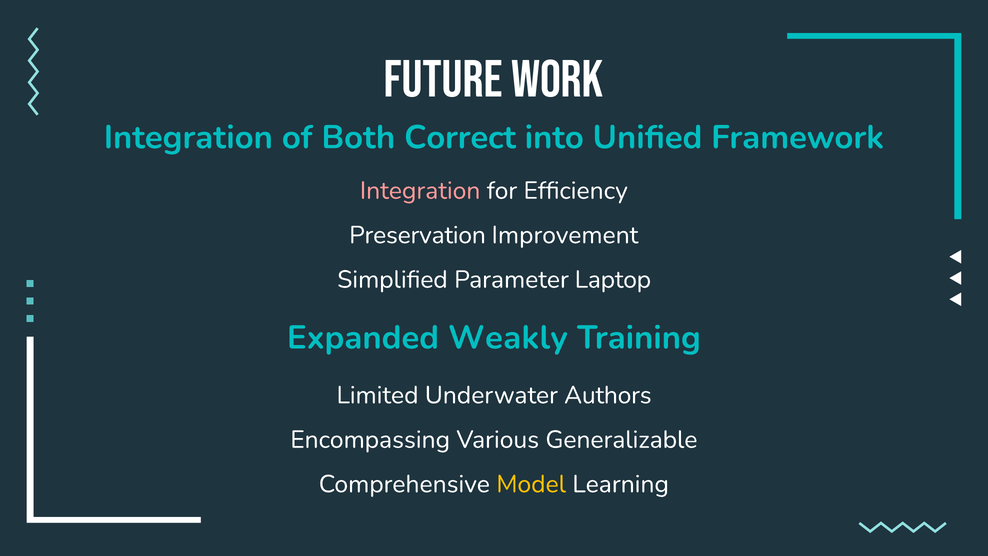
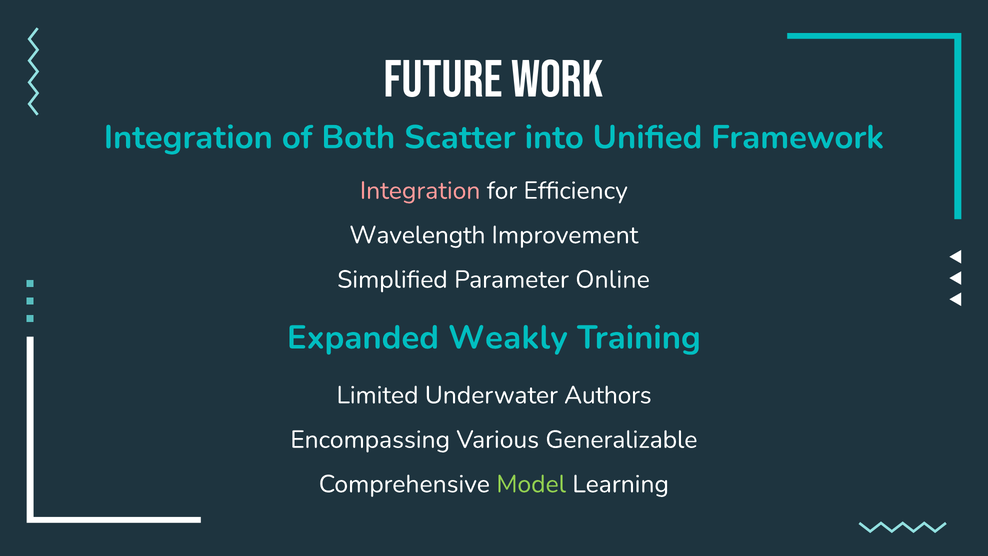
Correct: Correct -> Scatter
Preservation: Preservation -> Wavelength
Laptop: Laptop -> Online
Model colour: yellow -> light green
